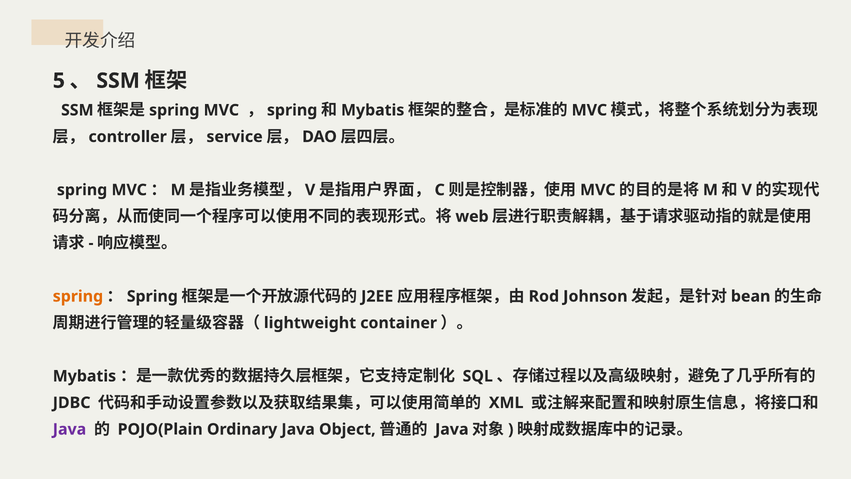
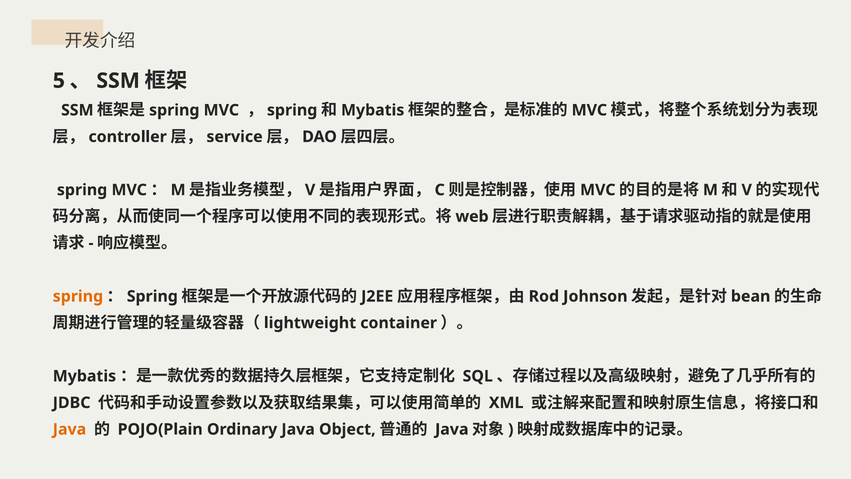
Java at (69, 429) colour: purple -> orange
